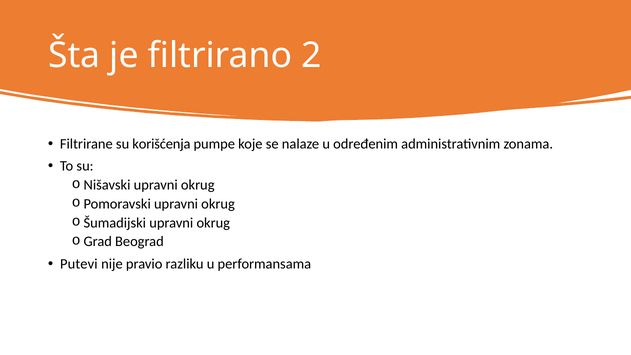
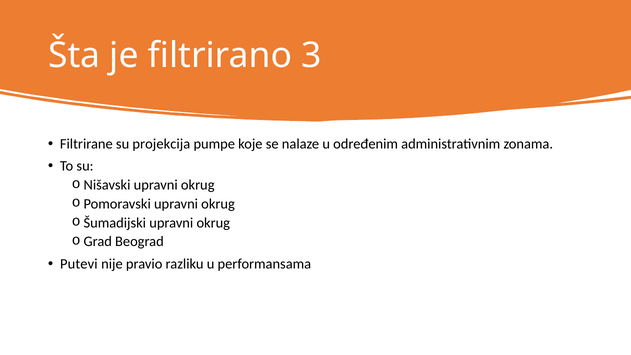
2: 2 -> 3
korišćenja: korišćenja -> projekcija
